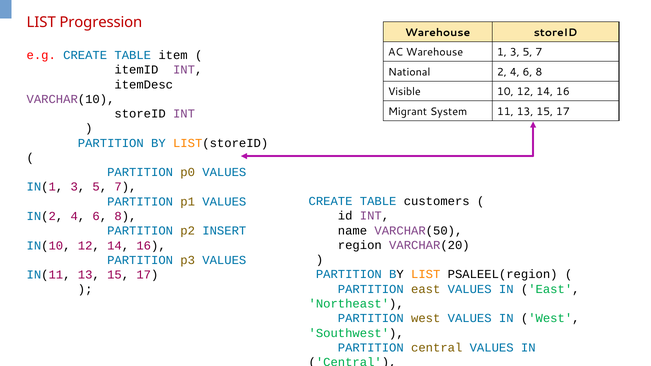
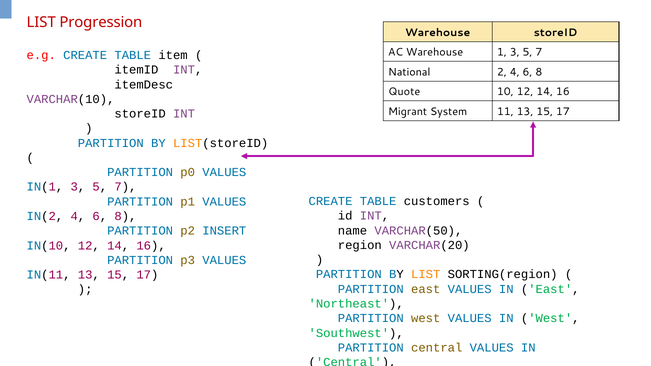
Visible: Visible -> Quote
PSALEEL(region: PSALEEL(region -> SORTING(region
